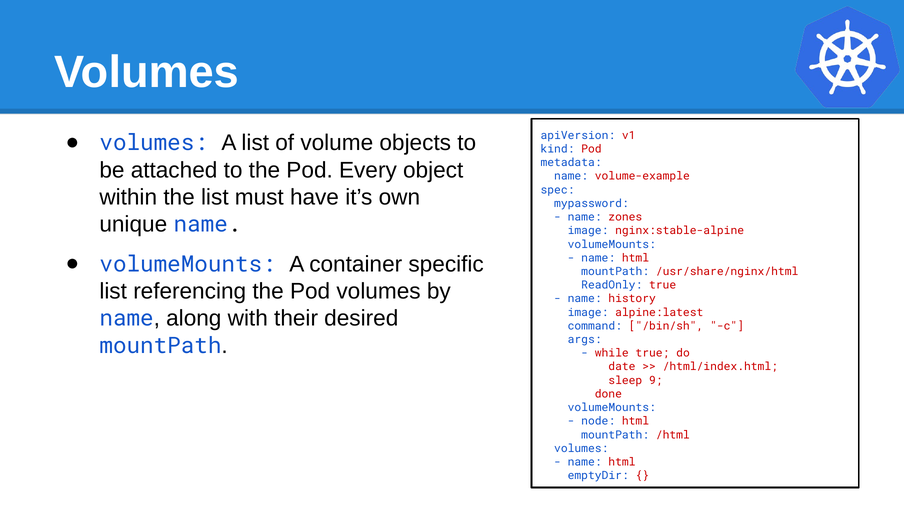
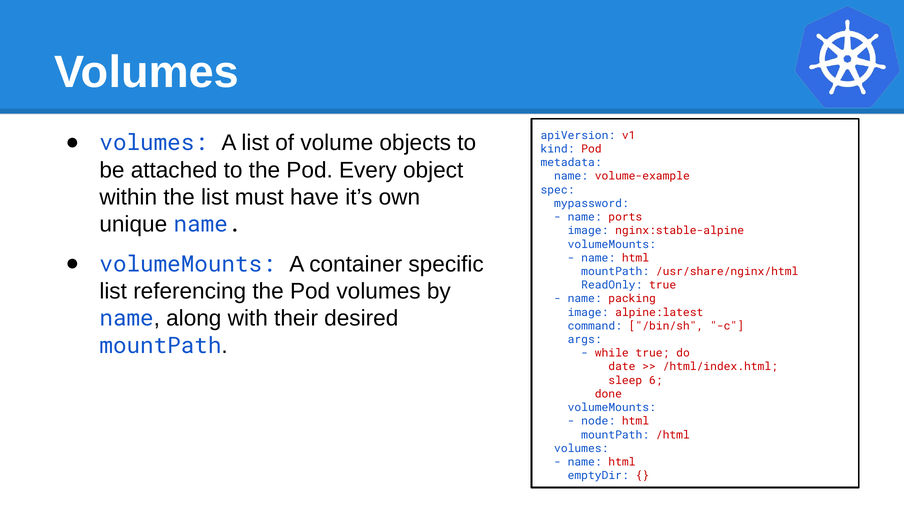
zones: zones -> ports
history: history -> packing
9: 9 -> 6
